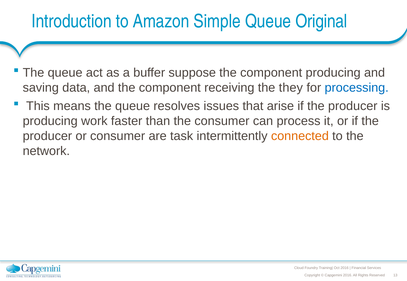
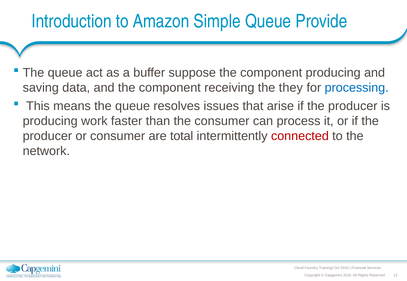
Original: Original -> Provide
task: task -> total
connected colour: orange -> red
